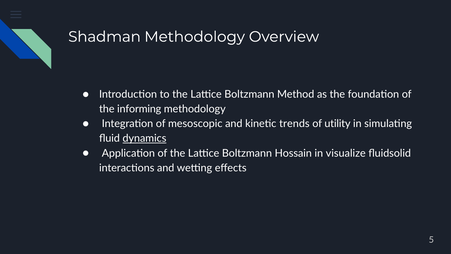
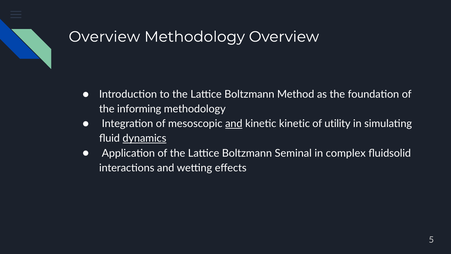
Shadman at (105, 37): Shadman -> Overview
and at (234, 124) underline: none -> present
kinetic trends: trends -> kinetic
Hossain: Hossain -> Seminal
visualize: visualize -> complex
